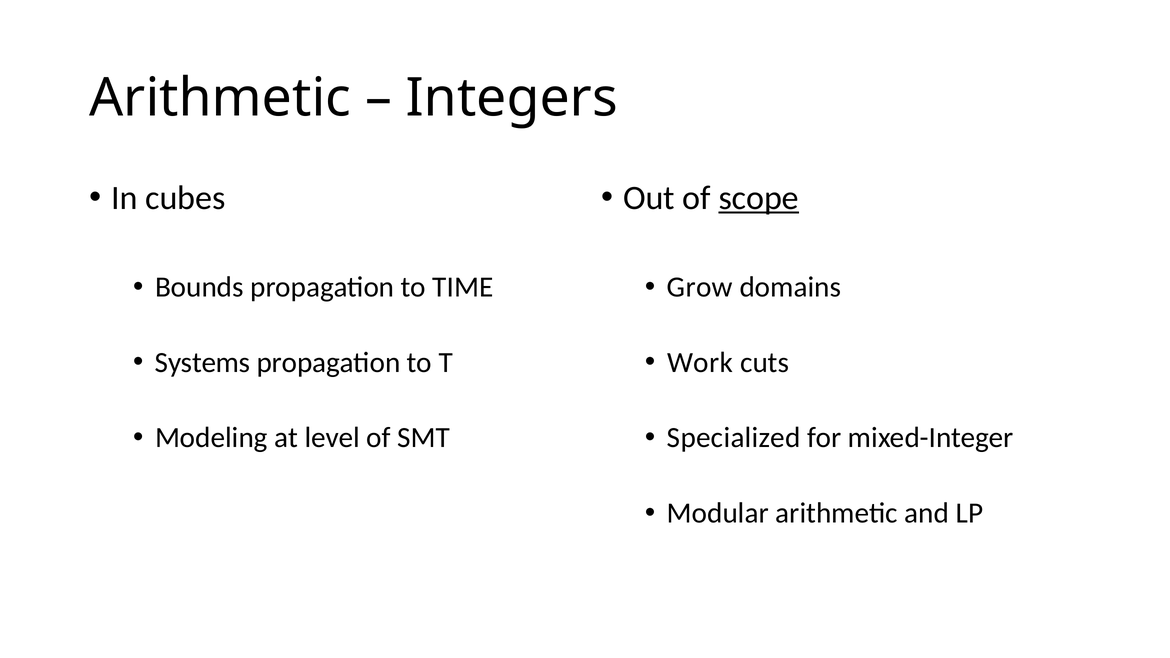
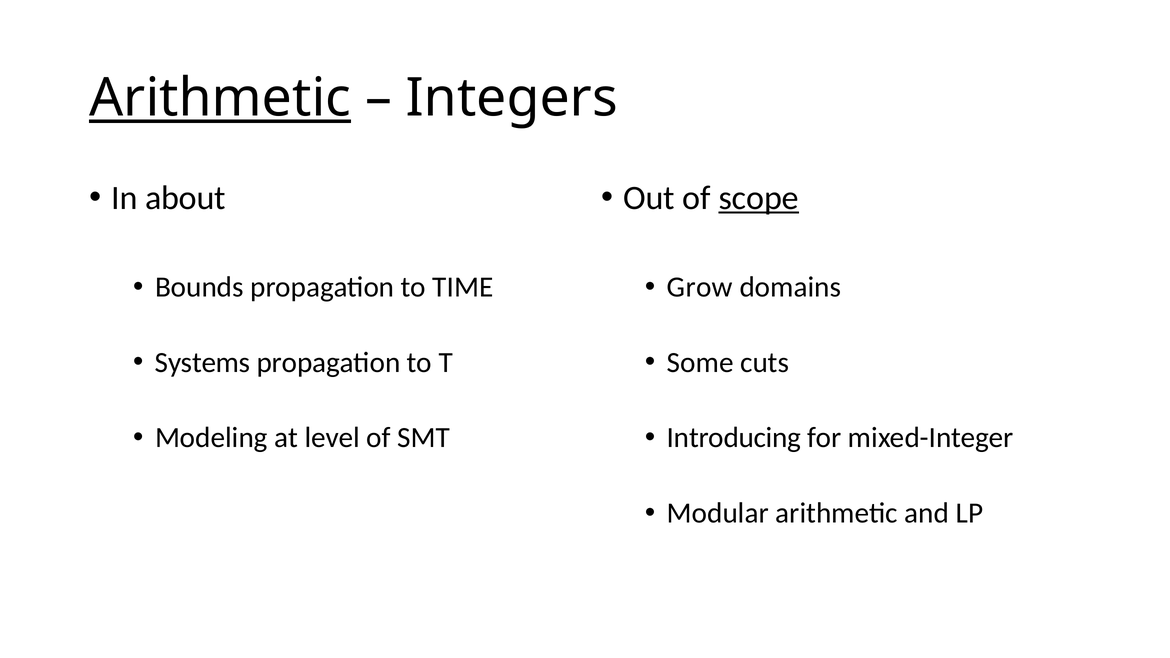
Arithmetic at (220, 98) underline: none -> present
cubes: cubes -> about
Work: Work -> Some
Specialized: Specialized -> Introducing
